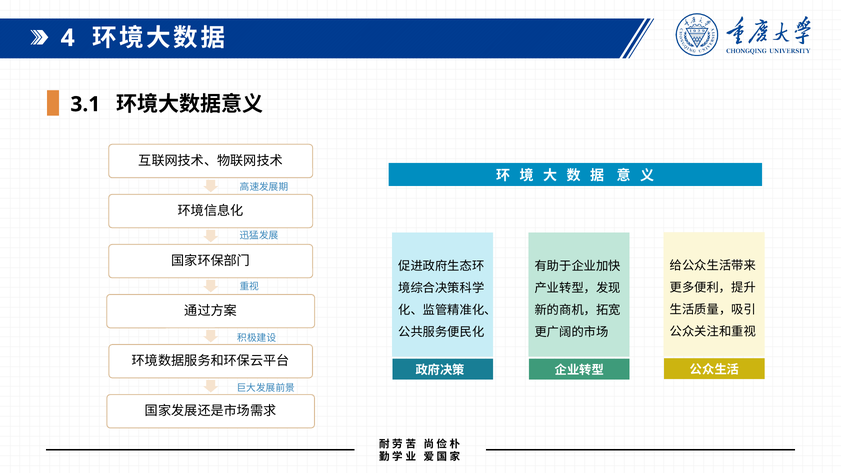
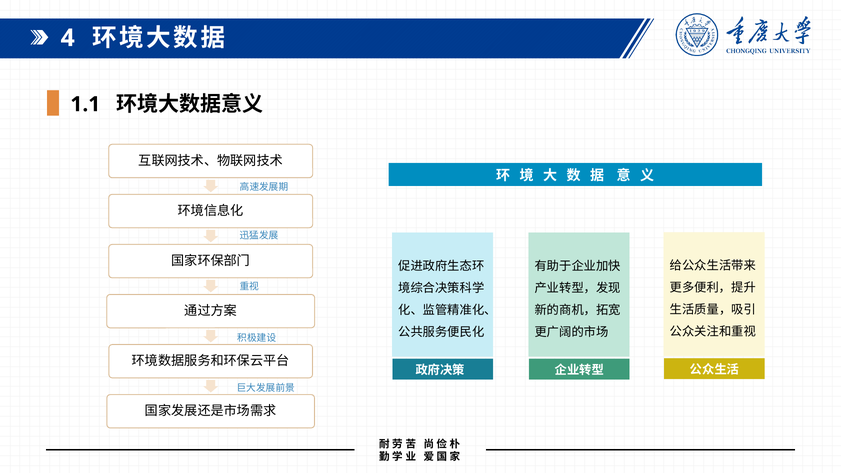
3.1: 3.1 -> 1.1
